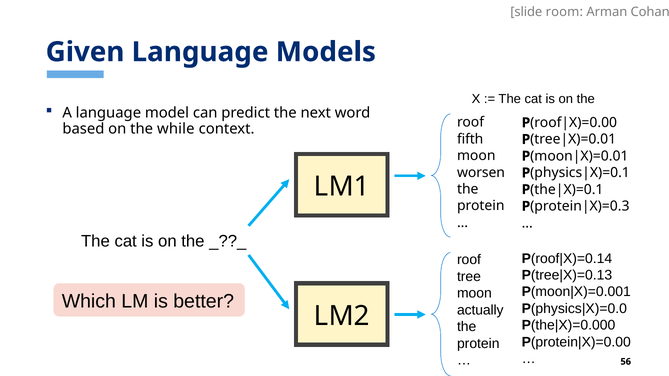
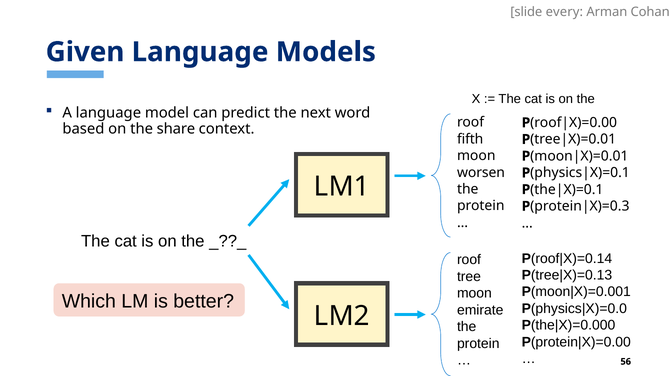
room: room -> every
while: while -> share
actually: actually -> emirate
